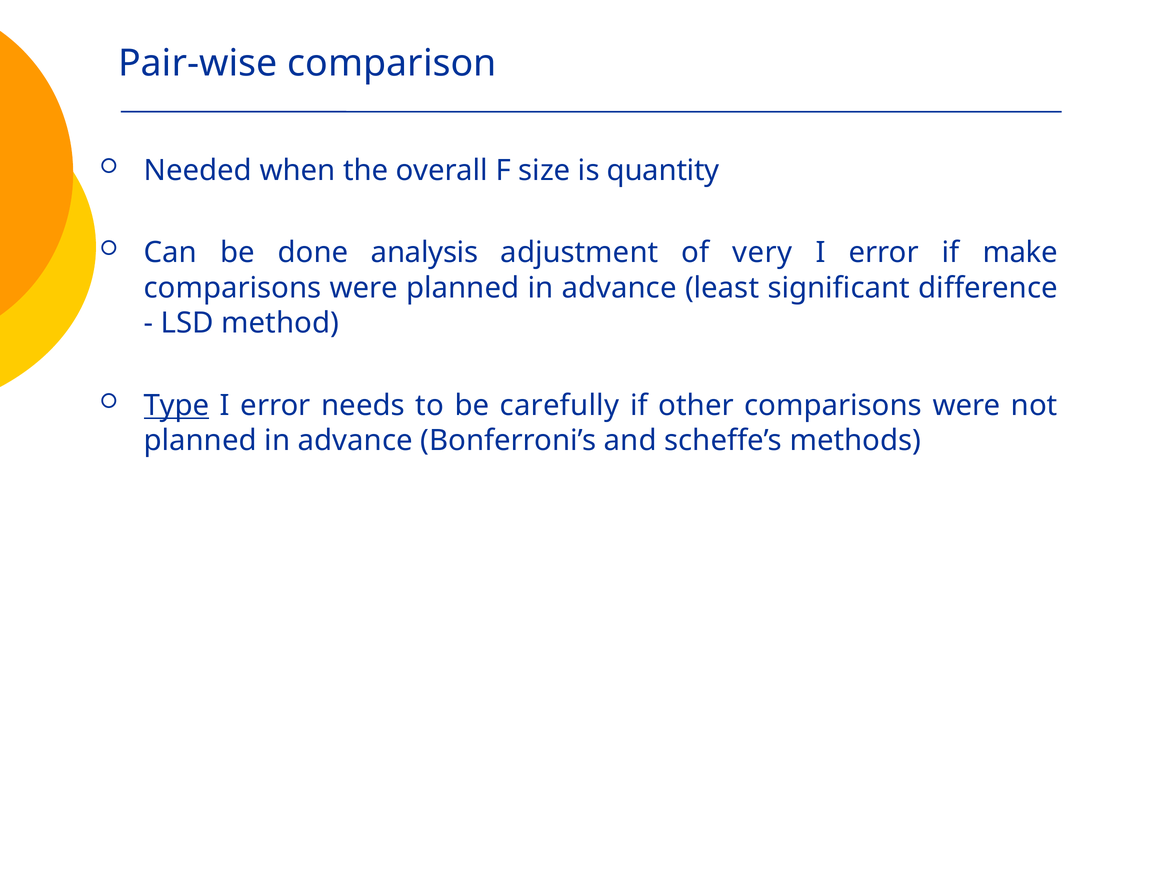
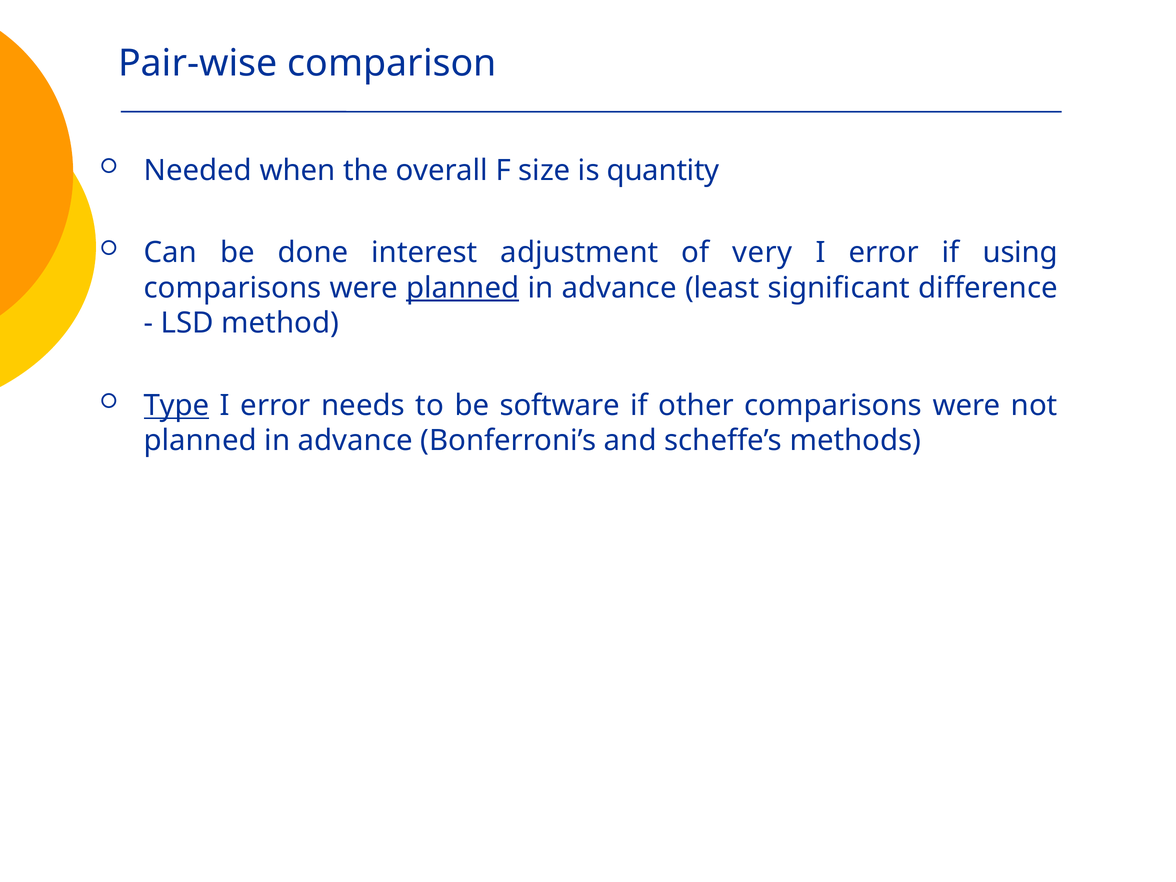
analysis: analysis -> interest
make: make -> using
planned at (463, 288) underline: none -> present
carefully: carefully -> software
